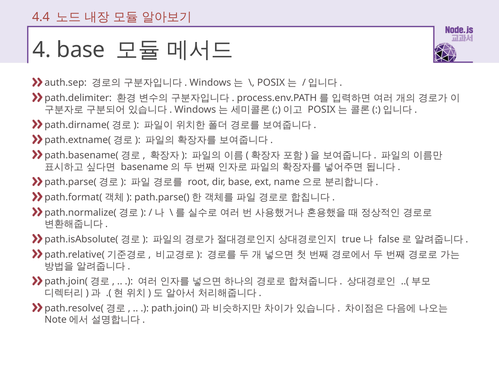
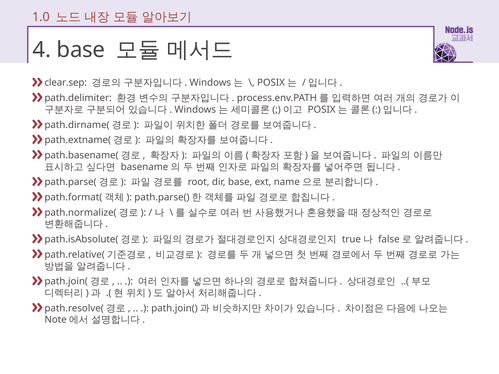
4.4: 4.4 -> 1.0
auth.sep: auth.sep -> clear.sep
